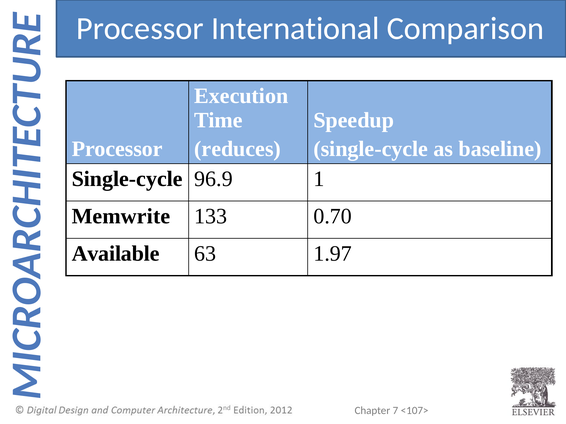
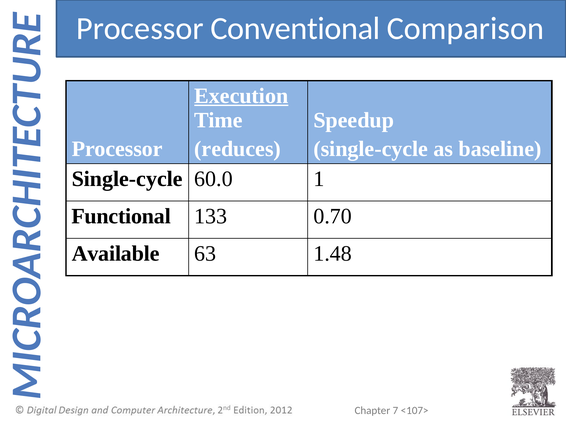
International: International -> Conventional
Execution underline: none -> present
96.9: 96.9 -> 60.0
Memwrite: Memwrite -> Functional
1.97: 1.97 -> 1.48
